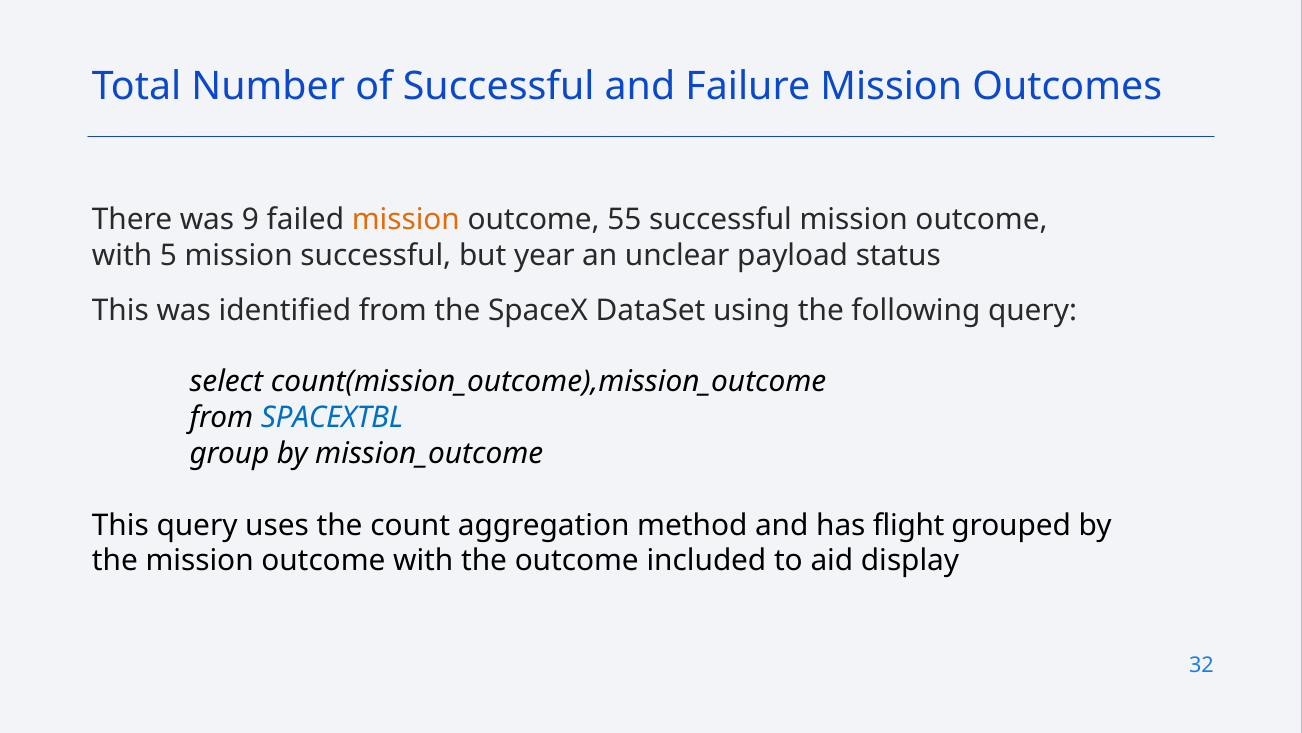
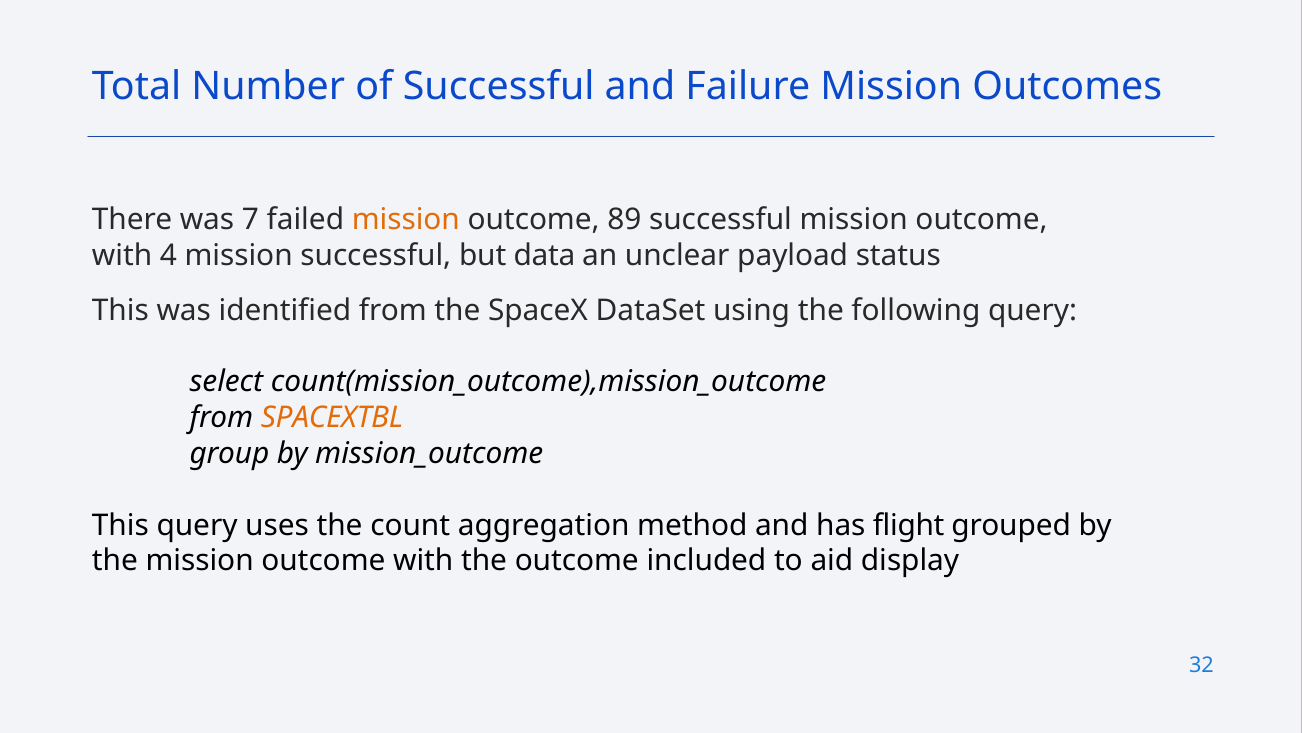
9: 9 -> 7
55: 55 -> 89
5: 5 -> 4
year: year -> data
SPACEXTBL colour: blue -> orange
